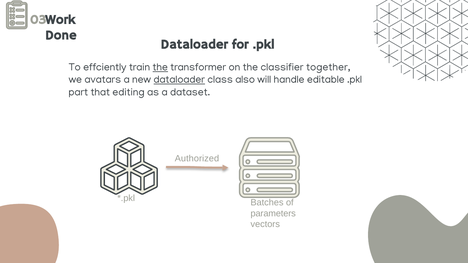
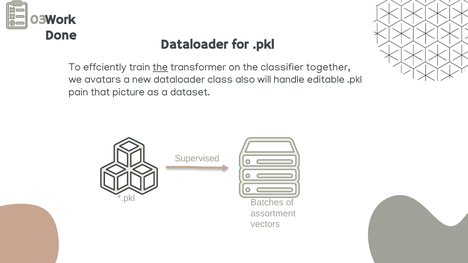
dataloader at (179, 80) underline: present -> none
part: part -> pain
editing: editing -> picture
Authorized: Authorized -> Supervised
parameters: parameters -> assortment
